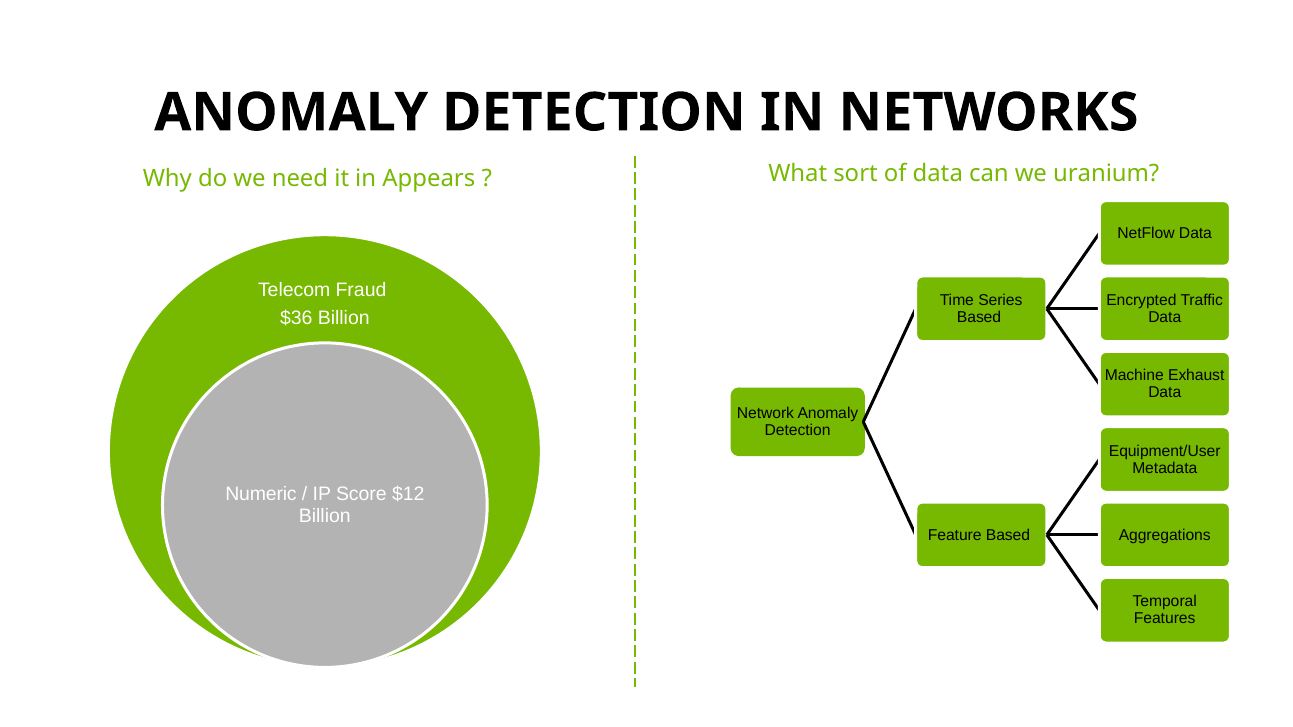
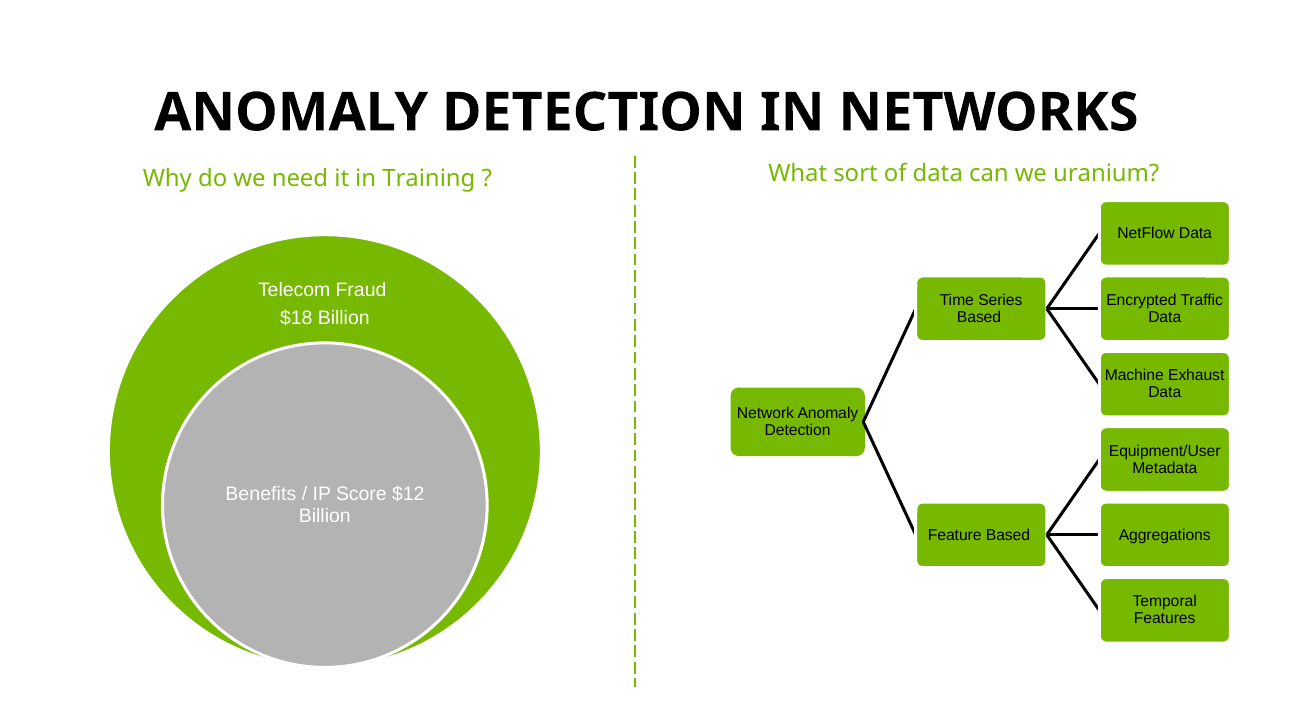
Appears: Appears -> Training
$36: $36 -> $18
Numeric: Numeric -> Benefits
